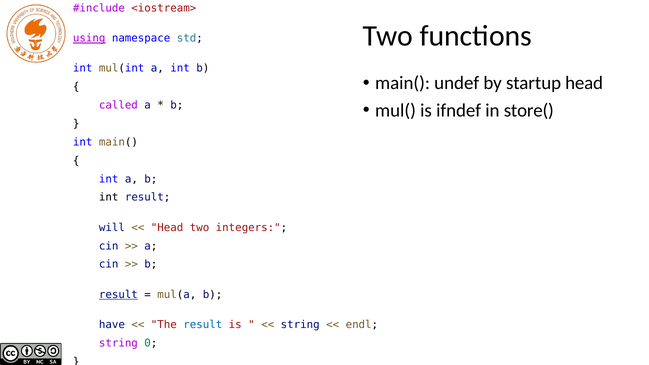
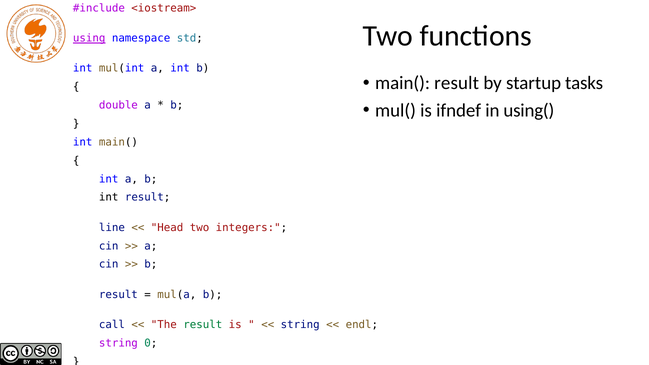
main( undef: undef -> result
startup head: head -> tasks
called: called -> double
store(: store( -> using(
will: will -> line
result at (118, 295) underline: present -> none
have: have -> call
result at (203, 325) colour: blue -> green
